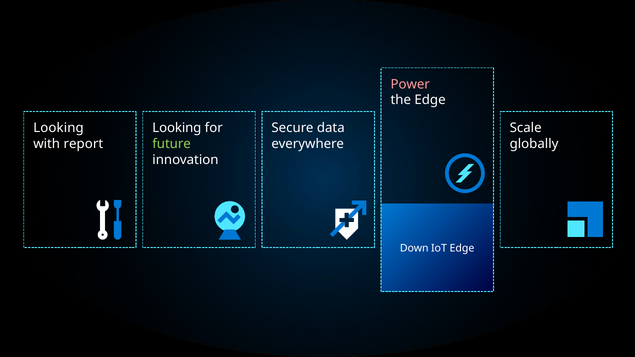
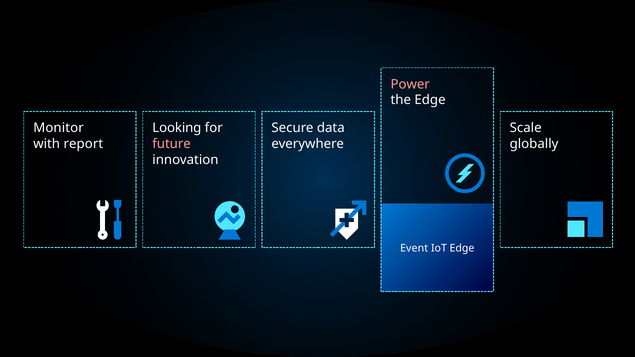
Looking at (59, 128): Looking -> Monitor
future colour: light green -> pink
Down: Down -> Event
